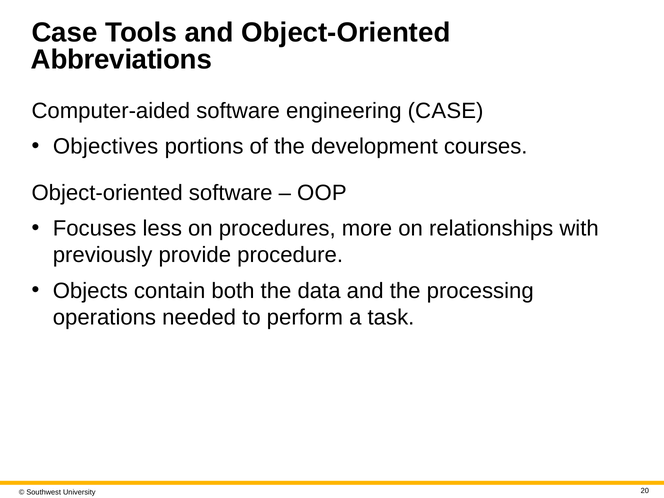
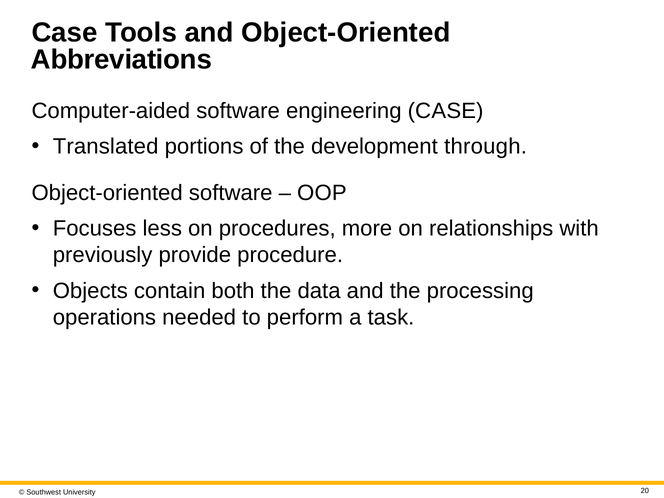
Objectives: Objectives -> Translated
courses: courses -> through
